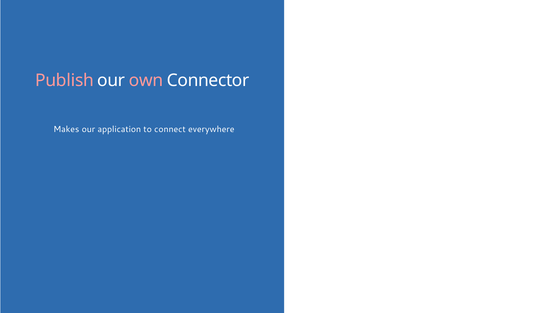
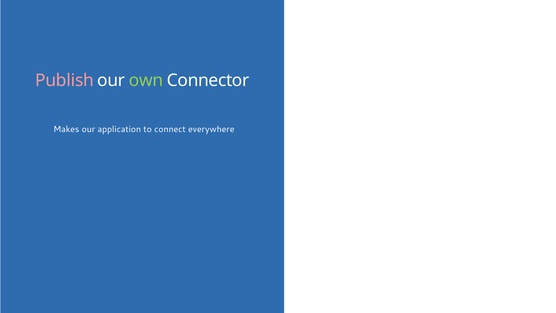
own colour: pink -> light green
